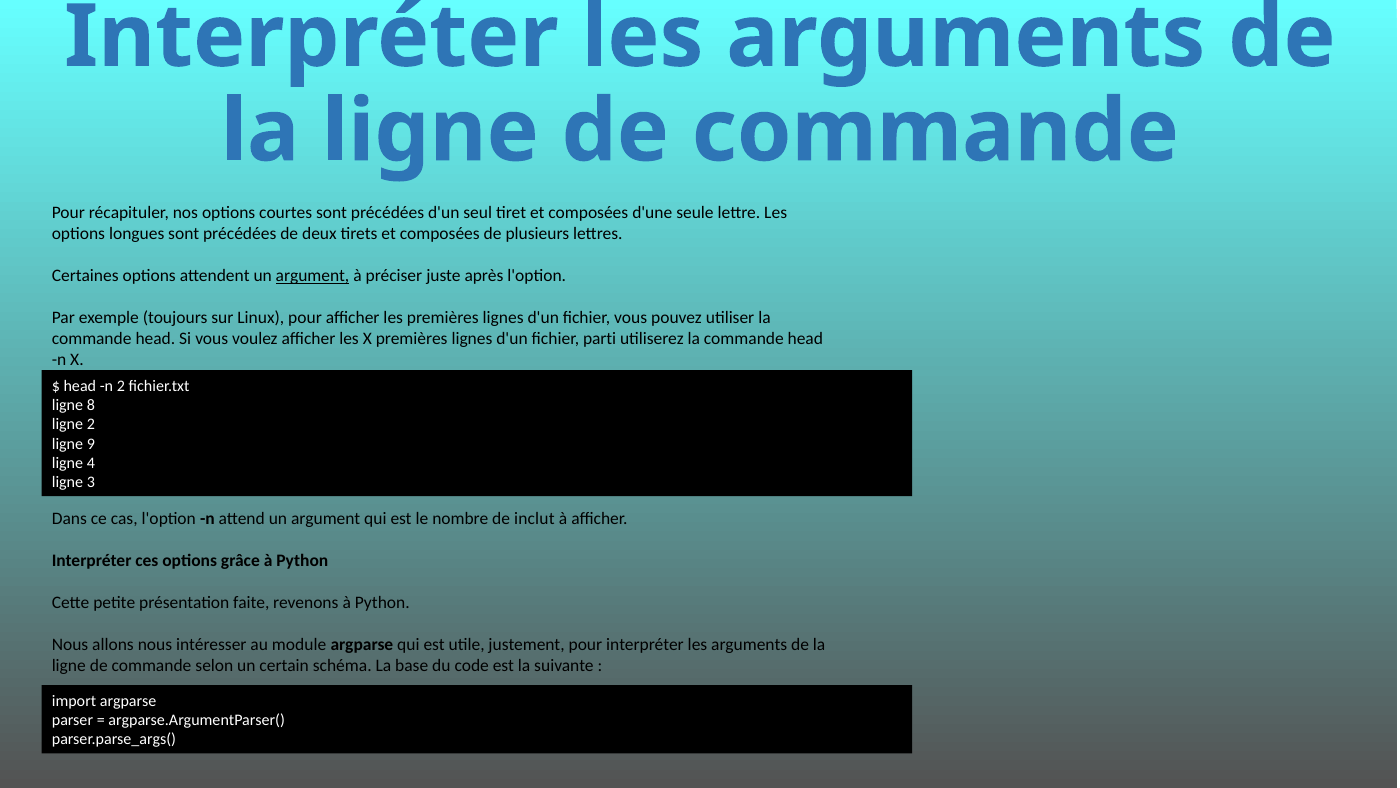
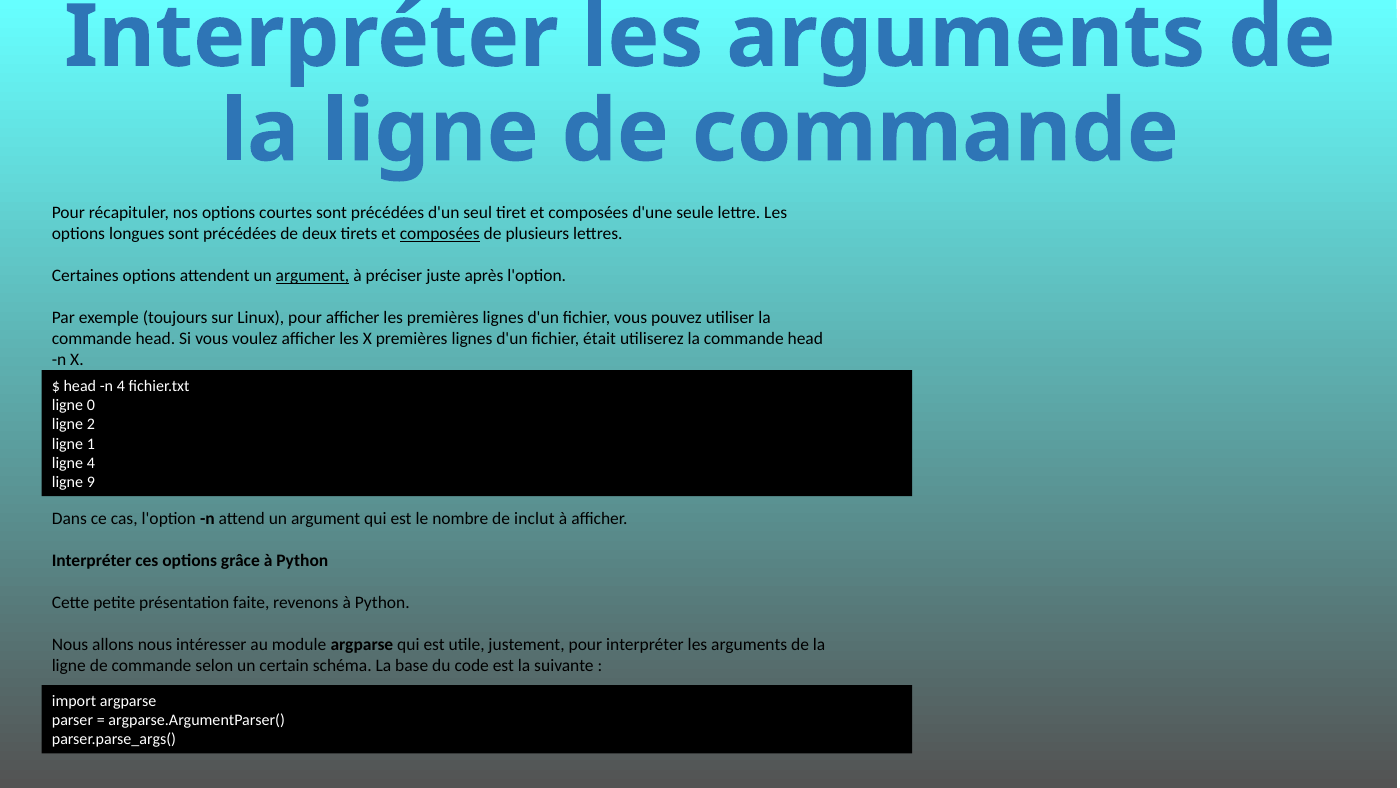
composées at (440, 234) underline: none -> present
parti: parti -> était
n 2: 2 -> 4
8: 8 -> 0
9: 9 -> 1
3: 3 -> 9
